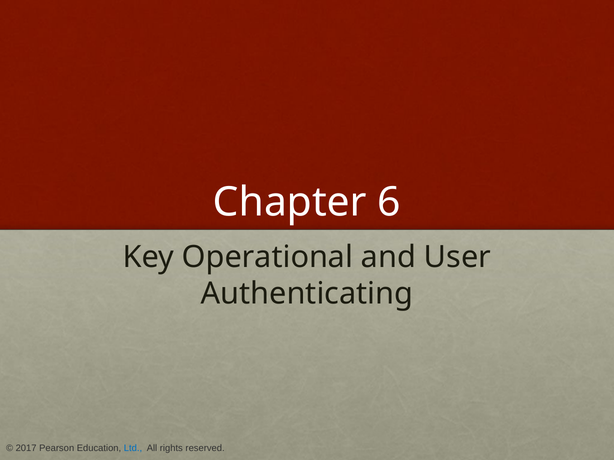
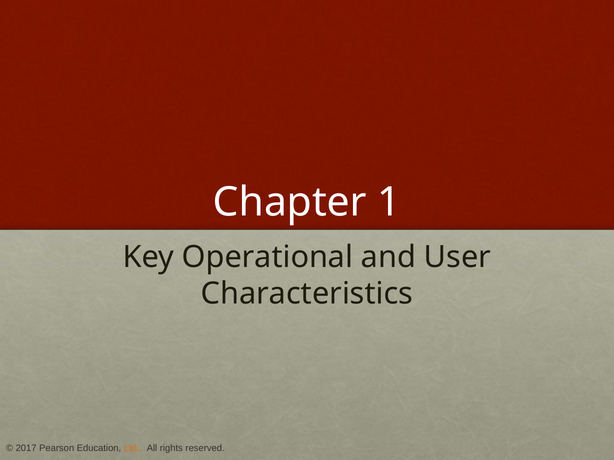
6: 6 -> 1
Authenticating: Authenticating -> Characteristics
Ltd colour: blue -> orange
